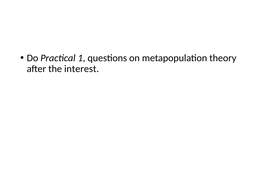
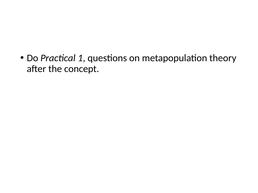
interest: interest -> concept
